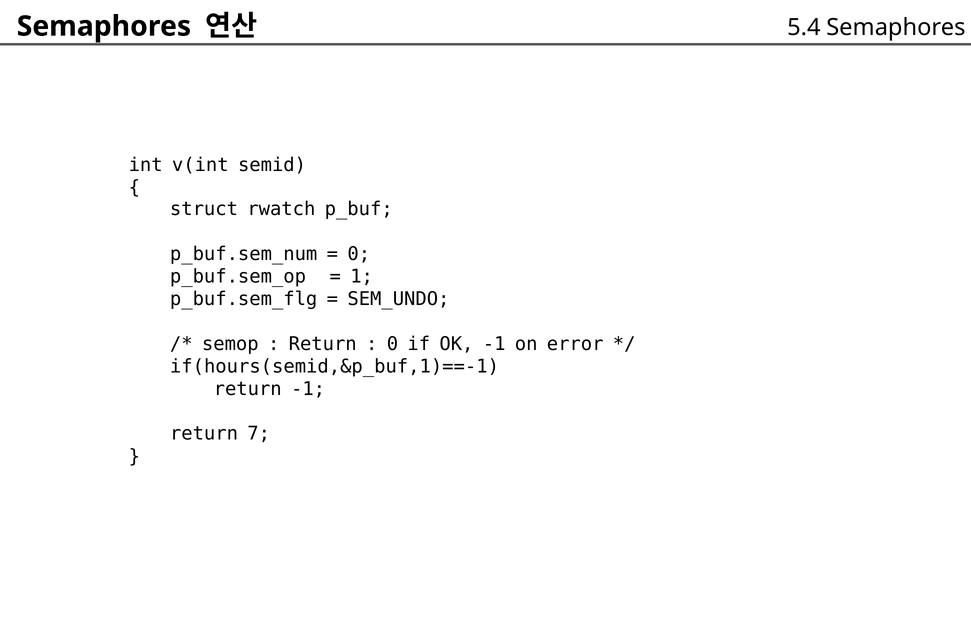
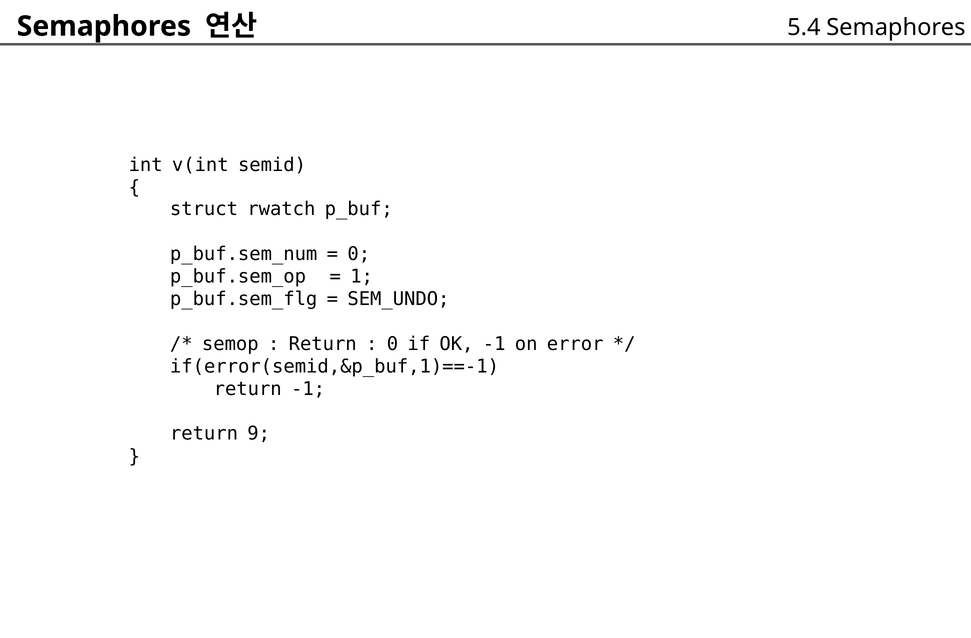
if(hours(semid,&p_buf,1)==-1: if(hours(semid,&p_buf,1)==-1 -> if(error(semid,&p_buf,1)==-1
7: 7 -> 9
